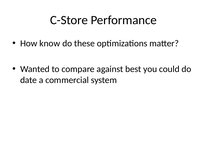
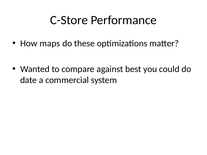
know: know -> maps
